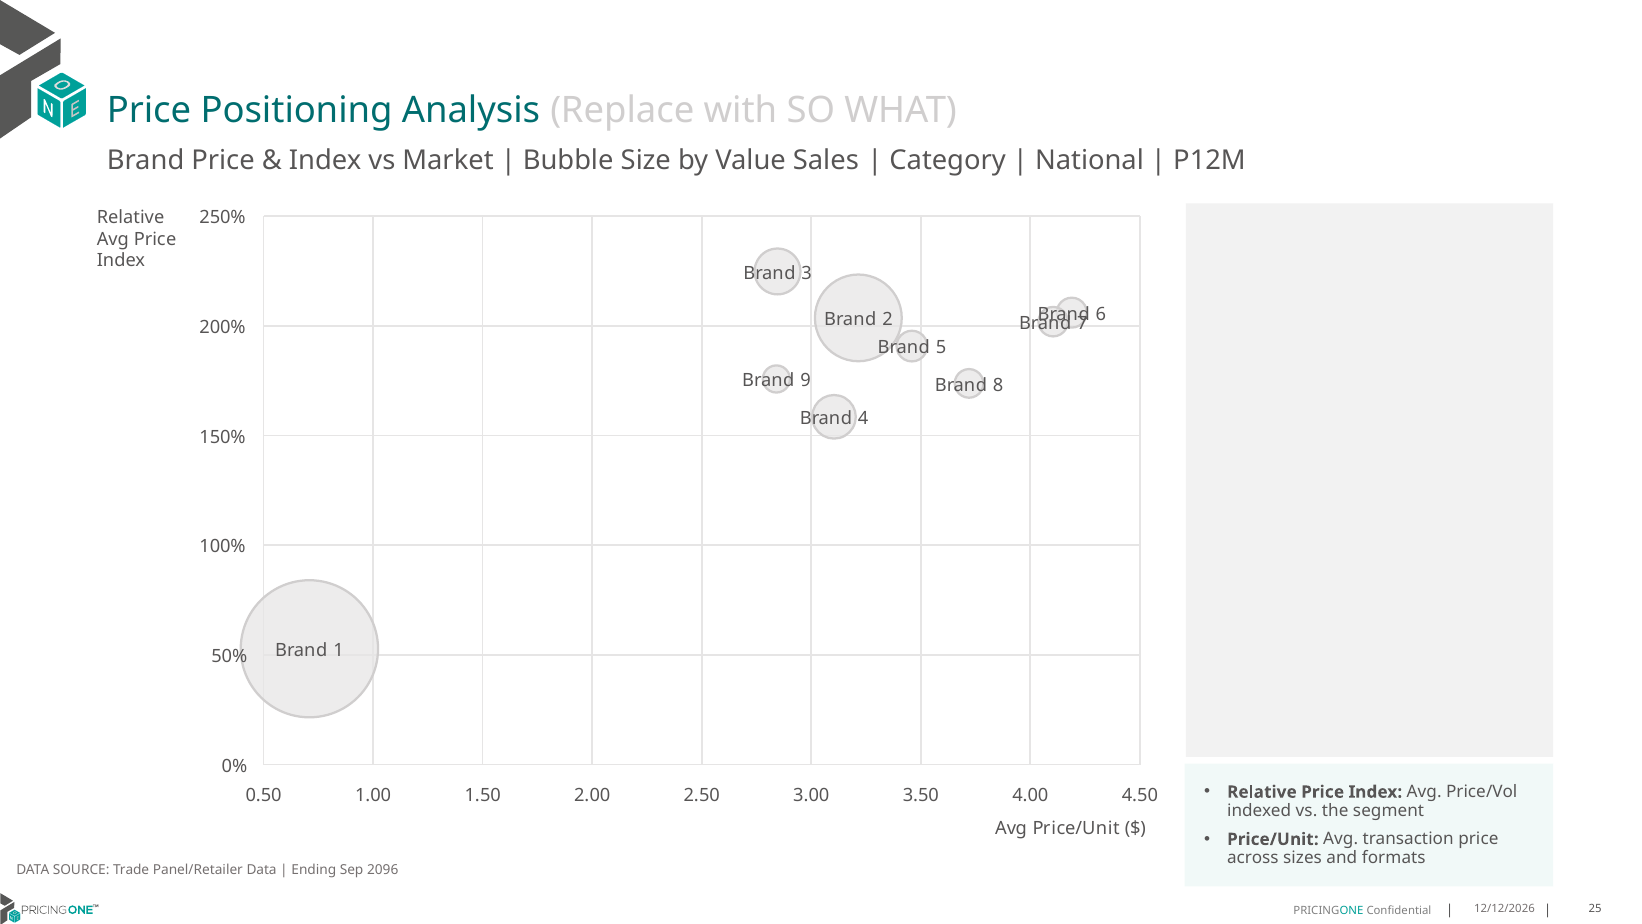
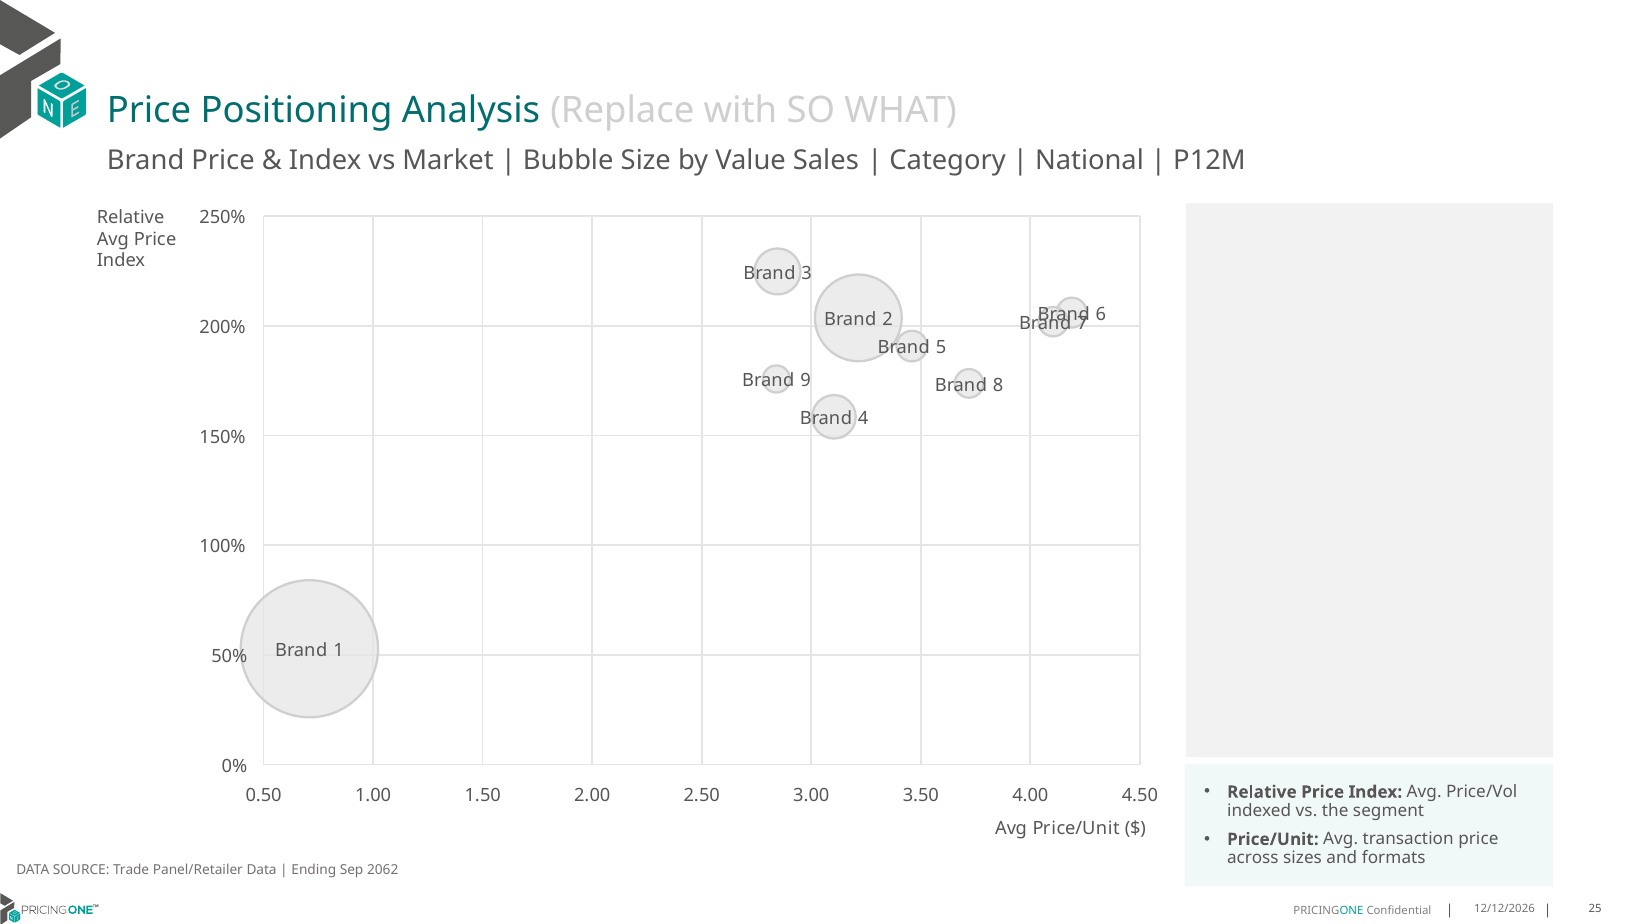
2096: 2096 -> 2062
